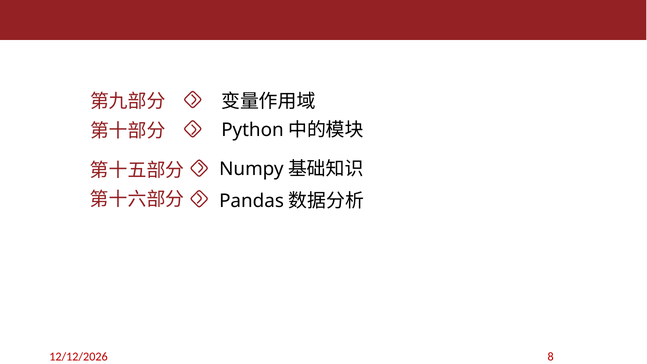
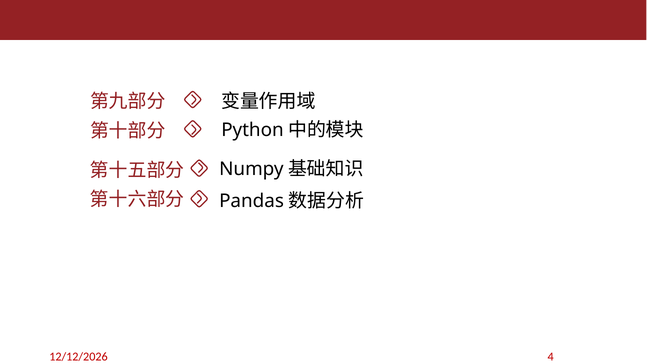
8: 8 -> 4
